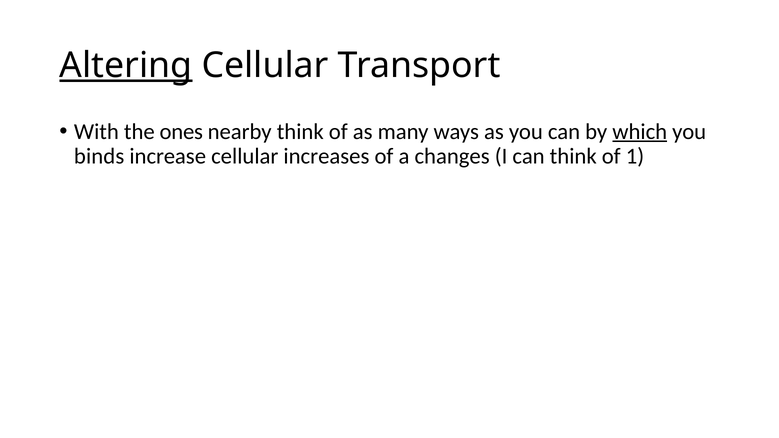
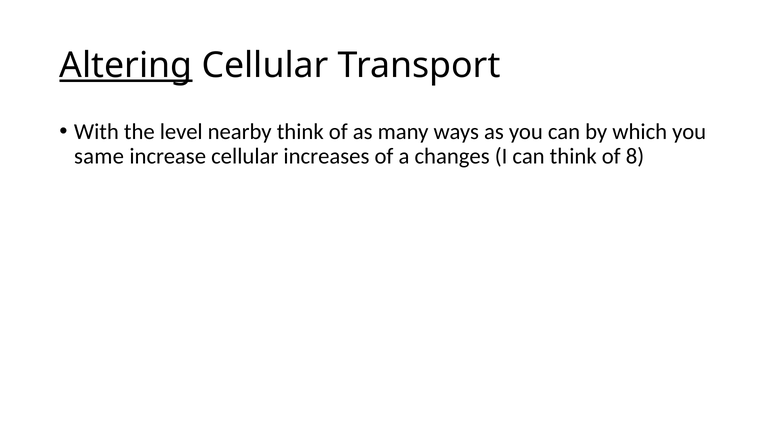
ones: ones -> level
which underline: present -> none
binds: binds -> same
1: 1 -> 8
